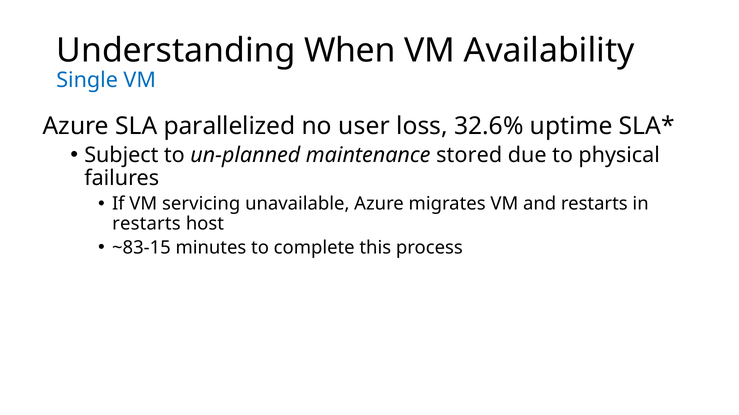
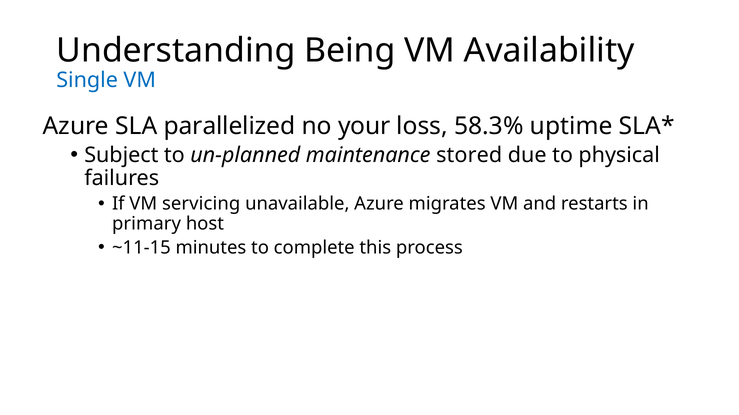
When: When -> Being
user: user -> your
32.6%: 32.6% -> 58.3%
restarts at (146, 224): restarts -> primary
~83-15: ~83-15 -> ~11-15
